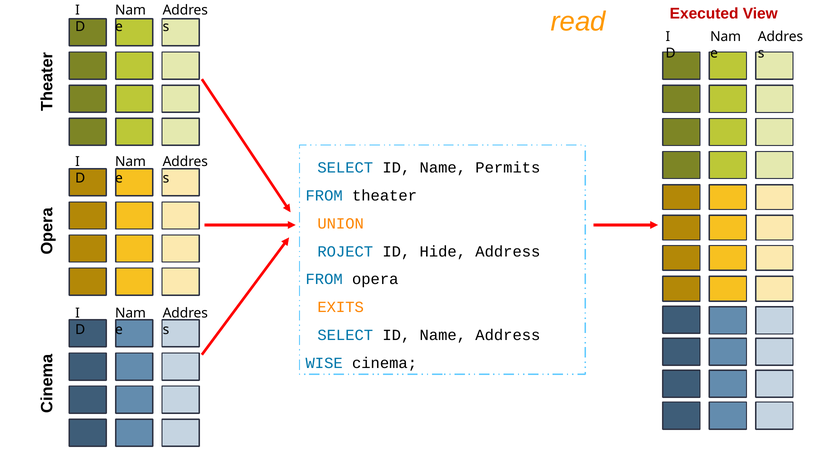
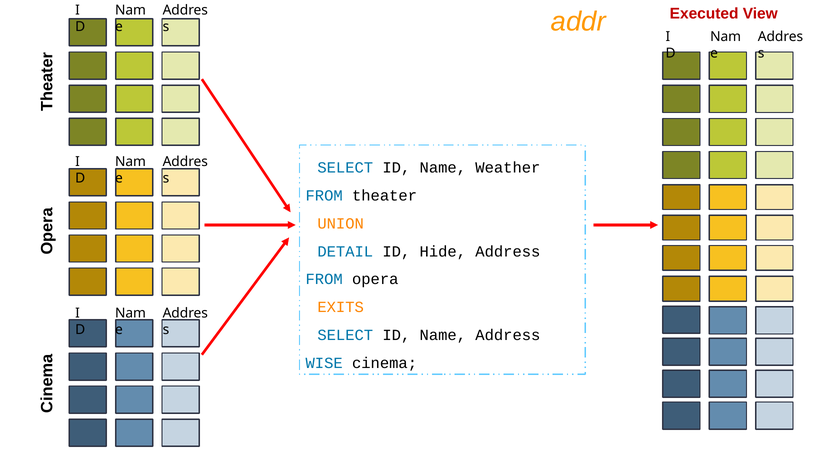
read: read -> addr
Permits: Permits -> Weather
ROJECT: ROJECT -> DETAIL
